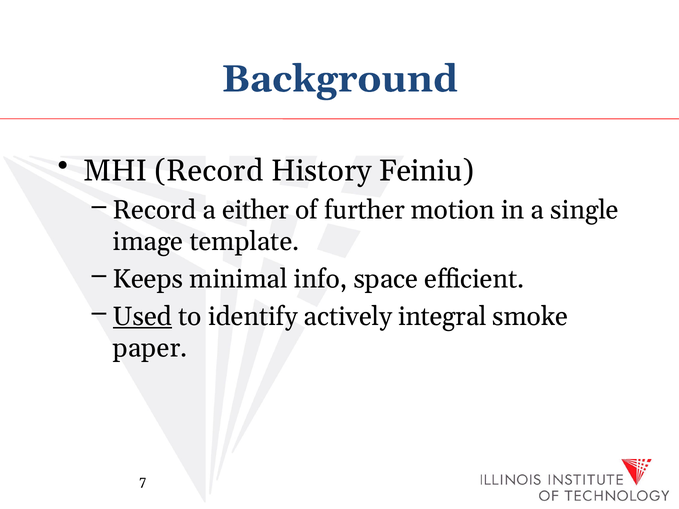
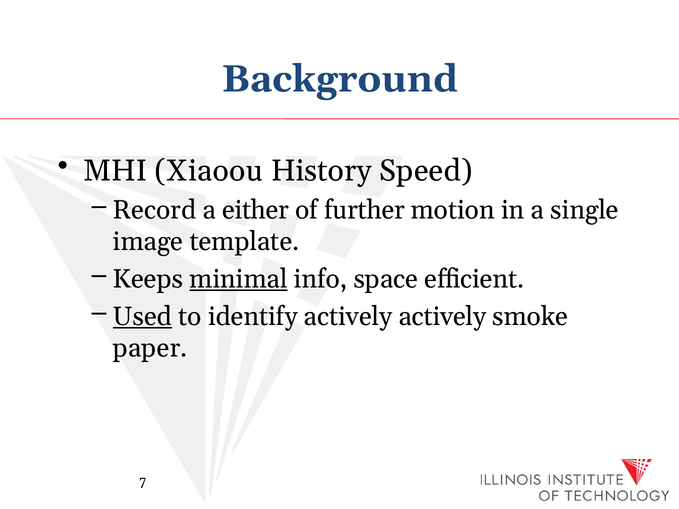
MHI Record: Record -> Xiaoou
Feiniu: Feiniu -> Speed
minimal underline: none -> present
actively integral: integral -> actively
